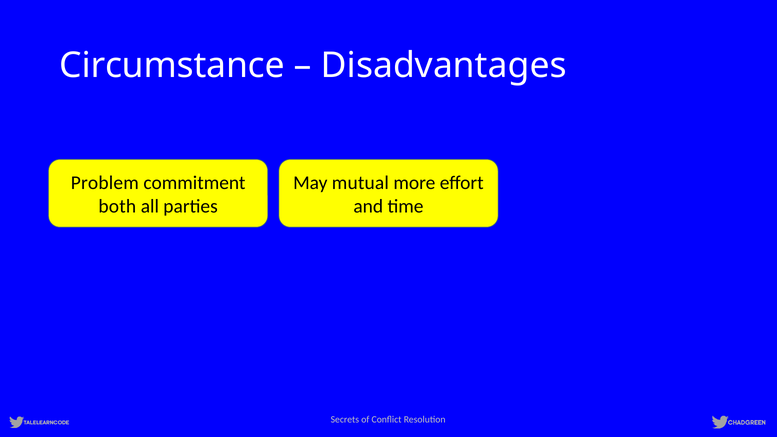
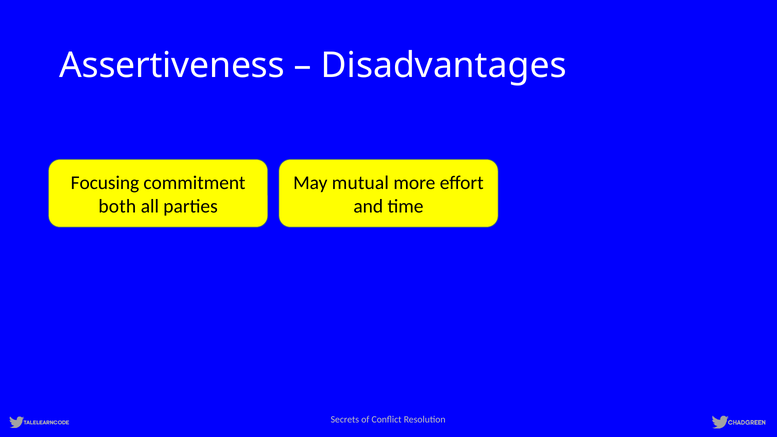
Circumstance: Circumstance -> Assertiveness
Problem: Problem -> Focusing
